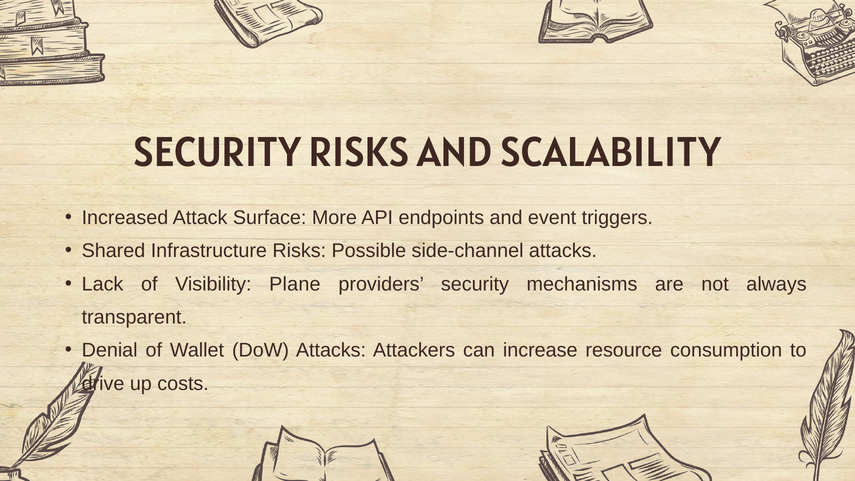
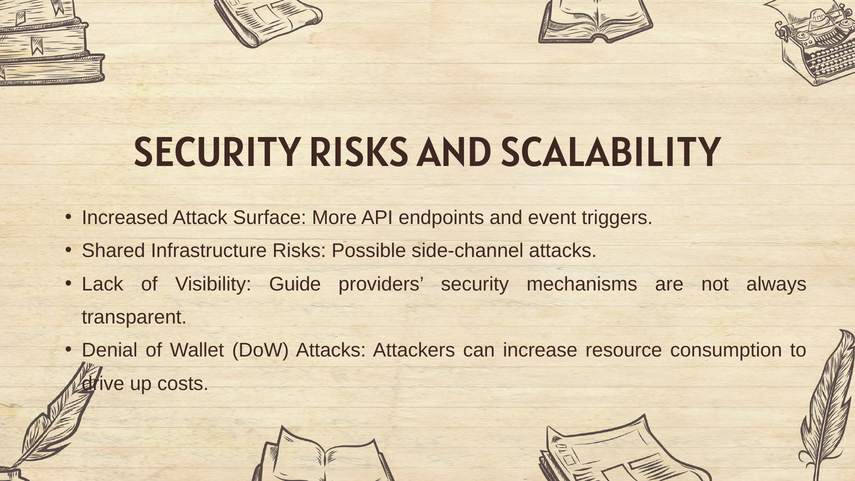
Plane: Plane -> Guide
